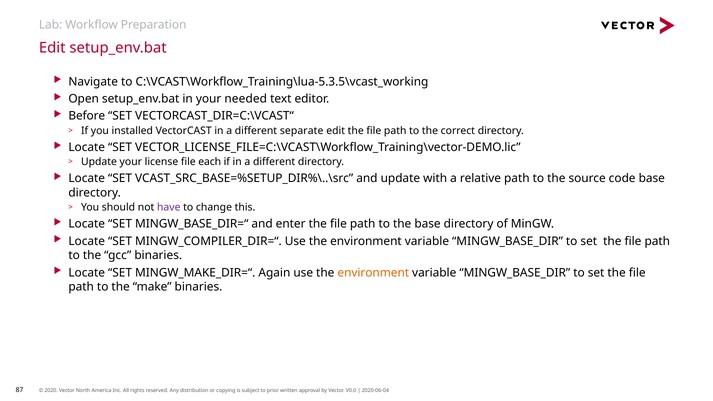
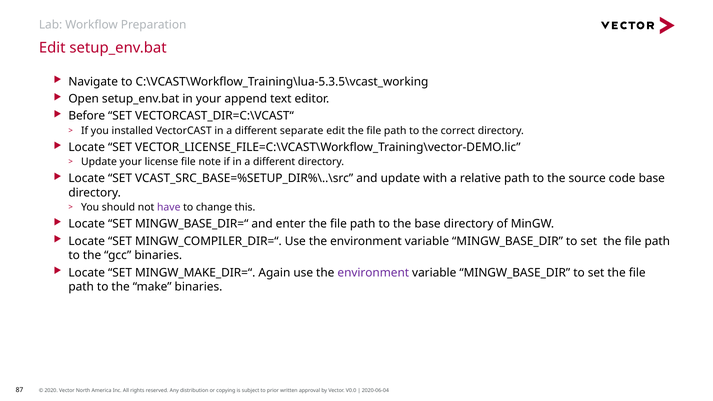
needed: needed -> append
each: each -> note
environment at (373, 273) colour: orange -> purple
